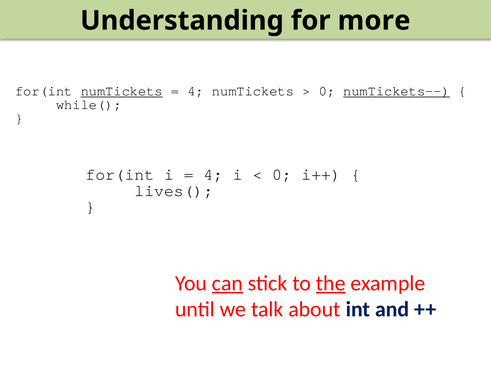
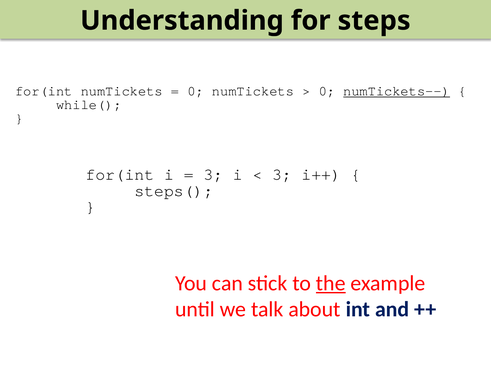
more: more -> steps
numTickets at (122, 91) underline: present -> none
4 at (196, 91): 4 -> 0
4 at (213, 174): 4 -> 3
0 at (282, 174): 0 -> 3
lives(: lives( -> steps(
can underline: present -> none
